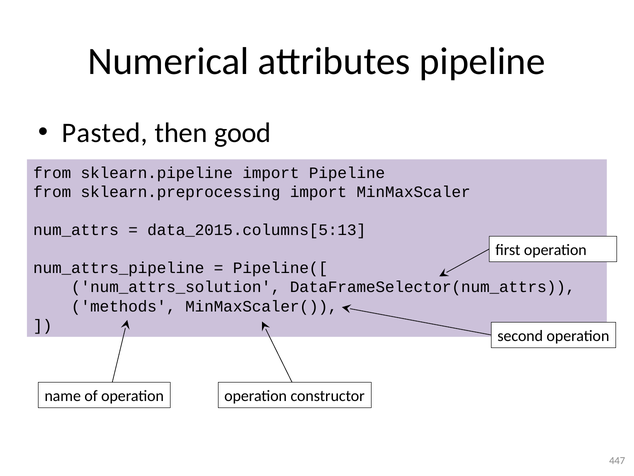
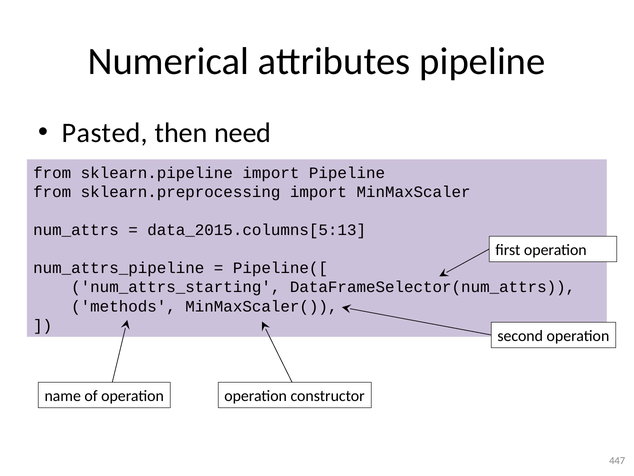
good: good -> need
num_attrs_solution: num_attrs_solution -> num_attrs_starting
